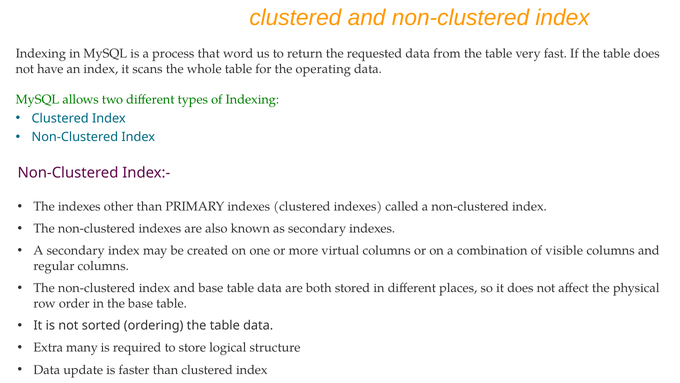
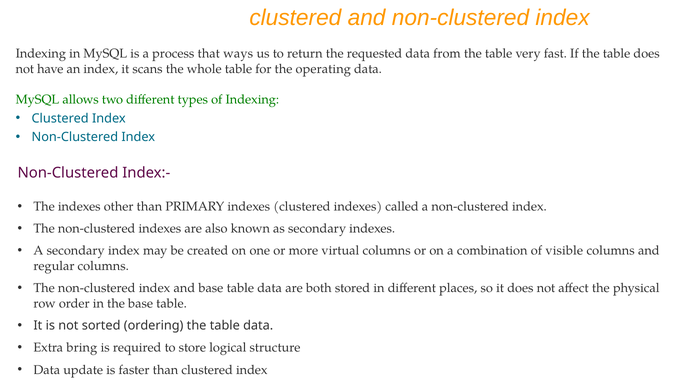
word: word -> ways
many: many -> bring
